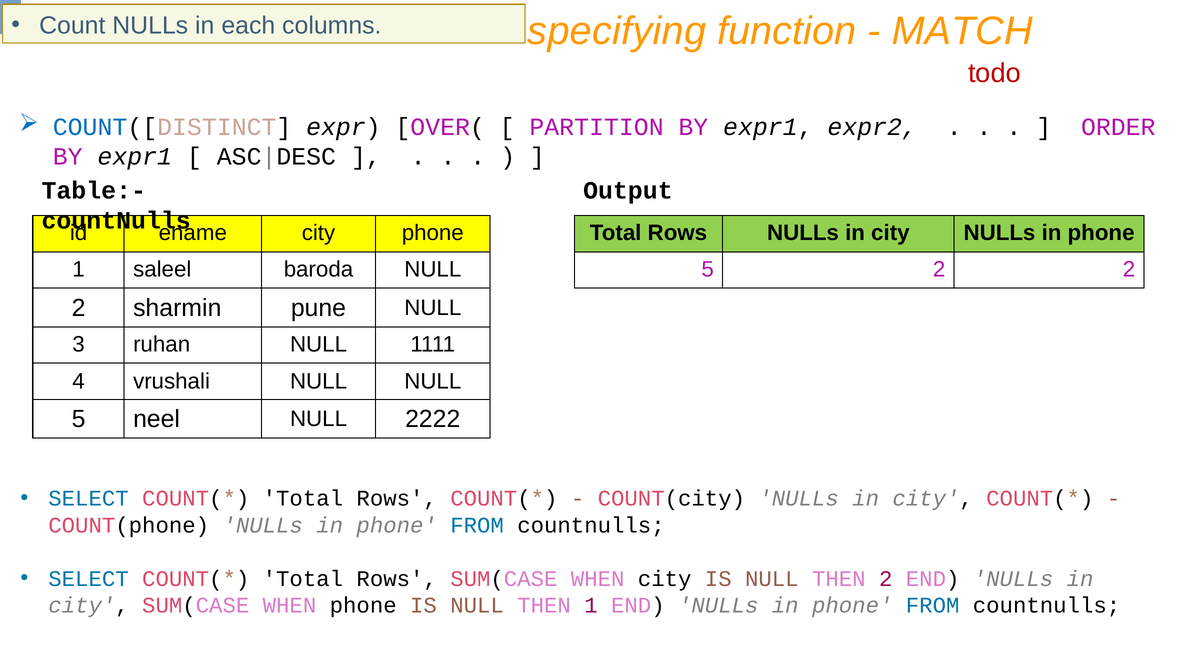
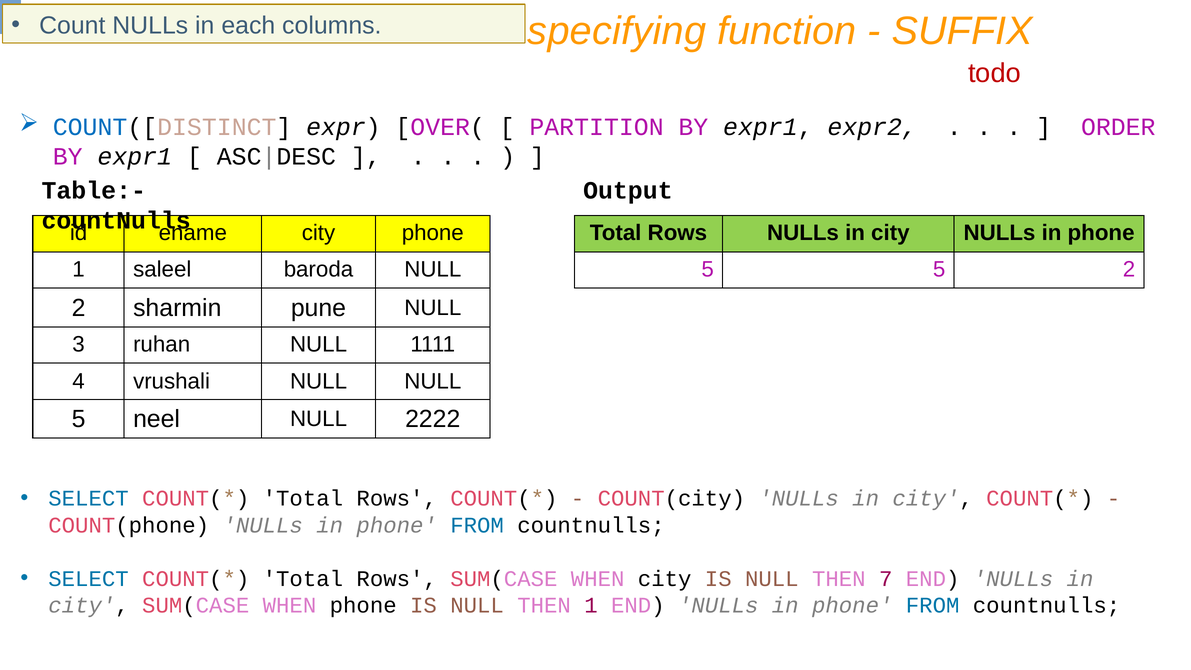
MATCH: MATCH -> SUFFIX
5 2: 2 -> 5
THEN 2: 2 -> 7
